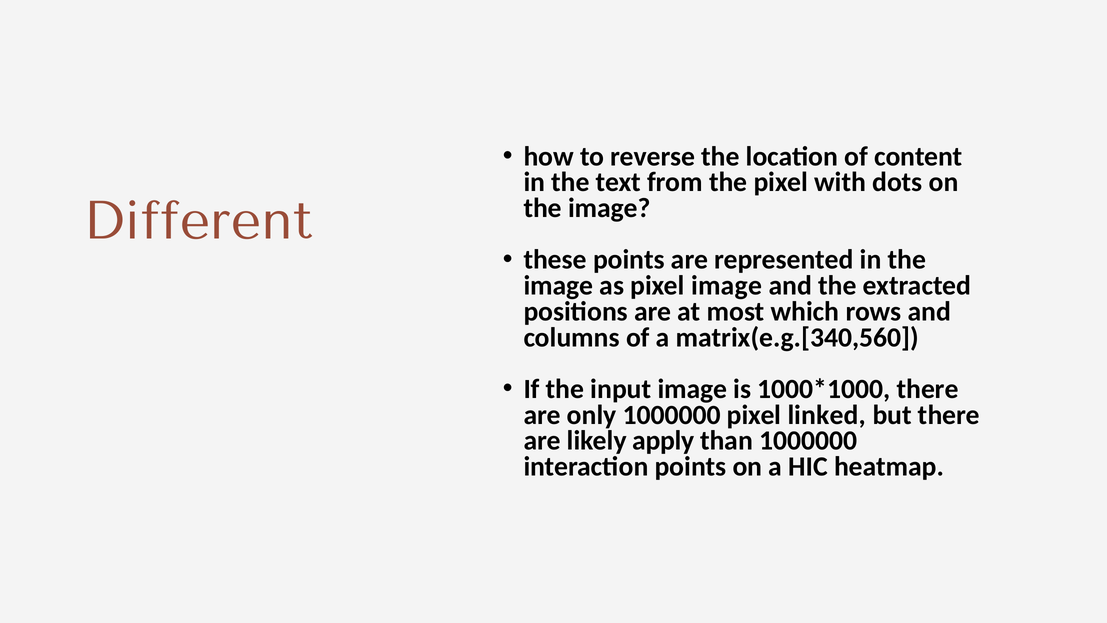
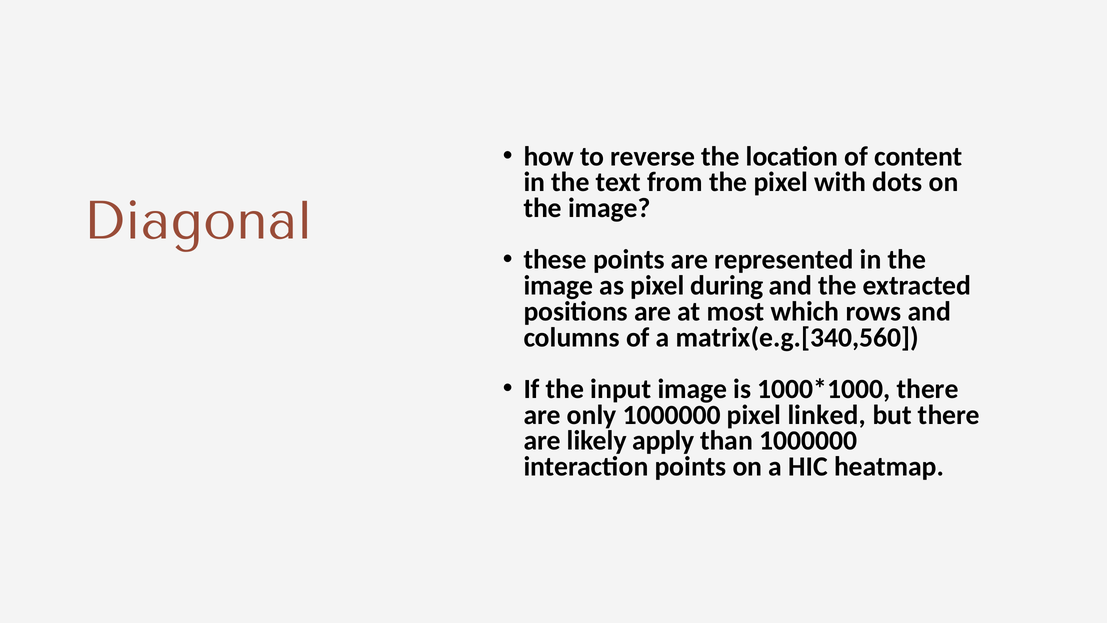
Different: Different -> Diagonal
pixel image: image -> during
